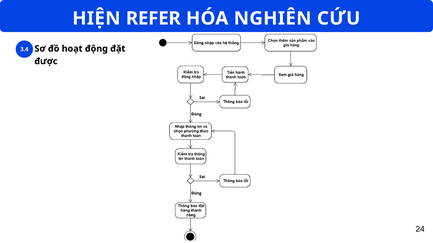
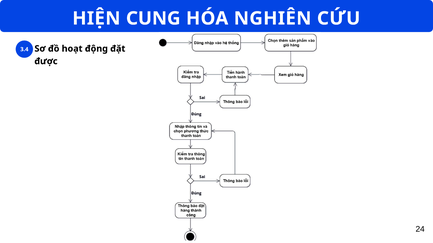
REFER: REFER -> CUNG
